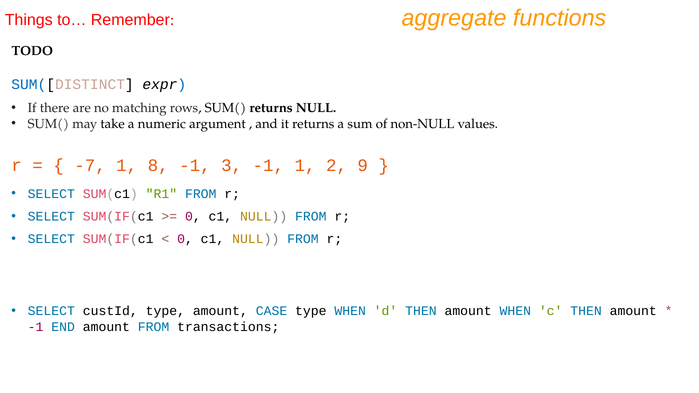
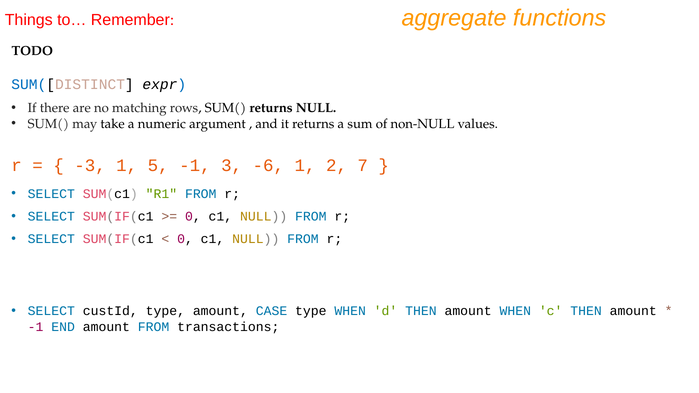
-7: -7 -> -3
8: 8 -> 5
3 -1: -1 -> -6
9: 9 -> 7
